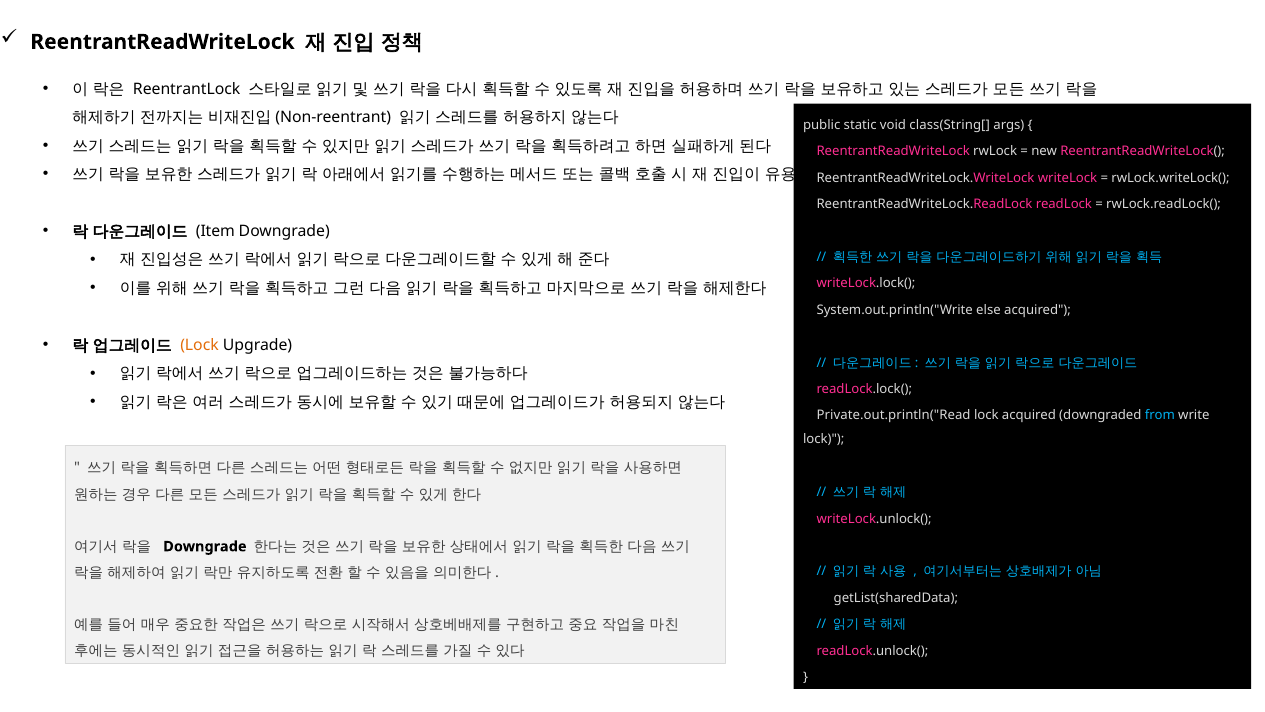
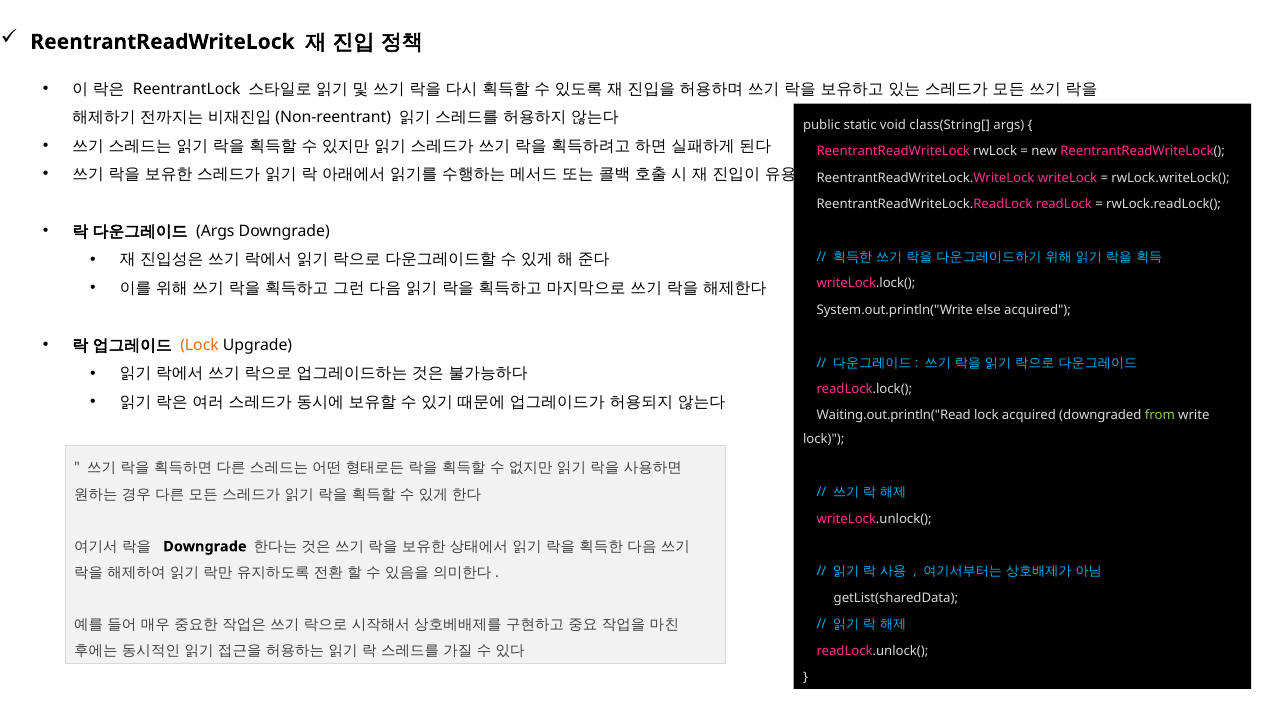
Item at (215, 231): Item -> Args
Private.out.println("Read: Private.out.println("Read -> Waiting.out.println("Read
from colour: light blue -> light green
